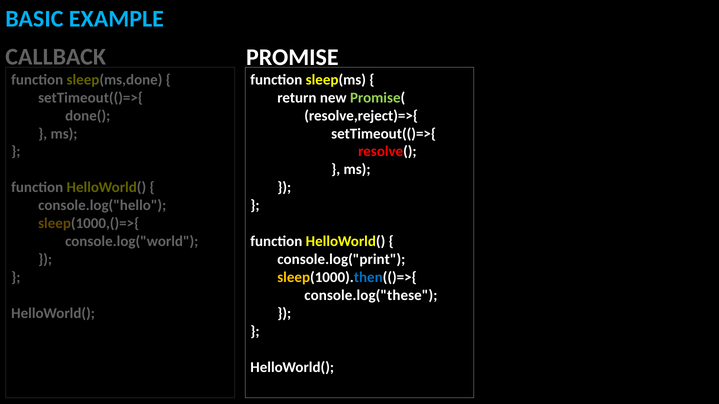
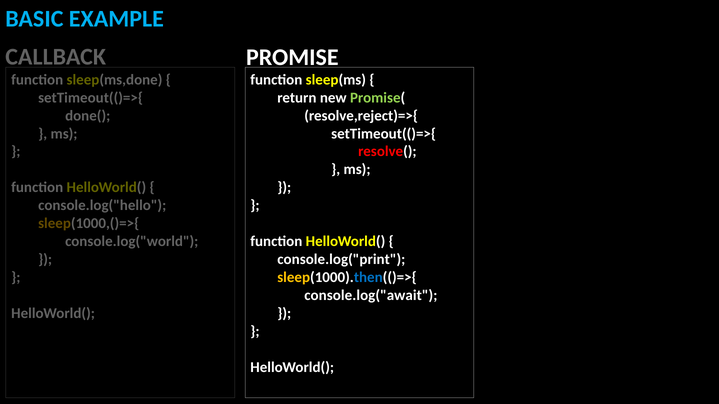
console.log("these: console.log("these -> console.log("await
